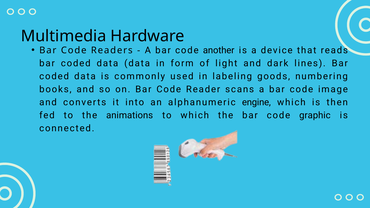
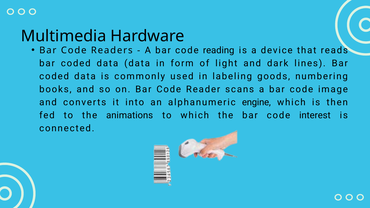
another: another -> reading
graphic: graphic -> interest
